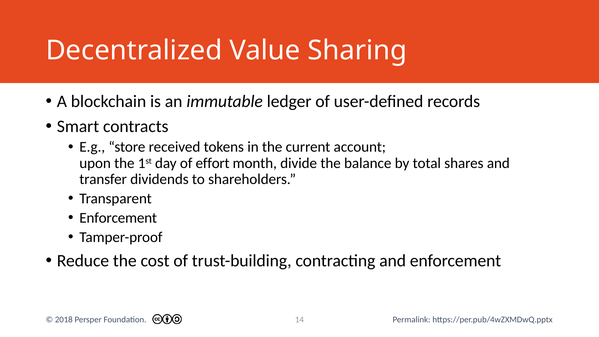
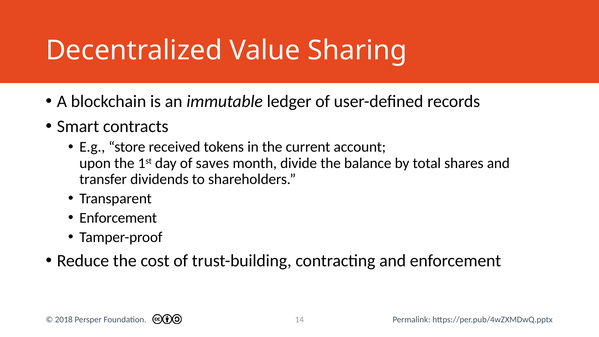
effort: effort -> saves
